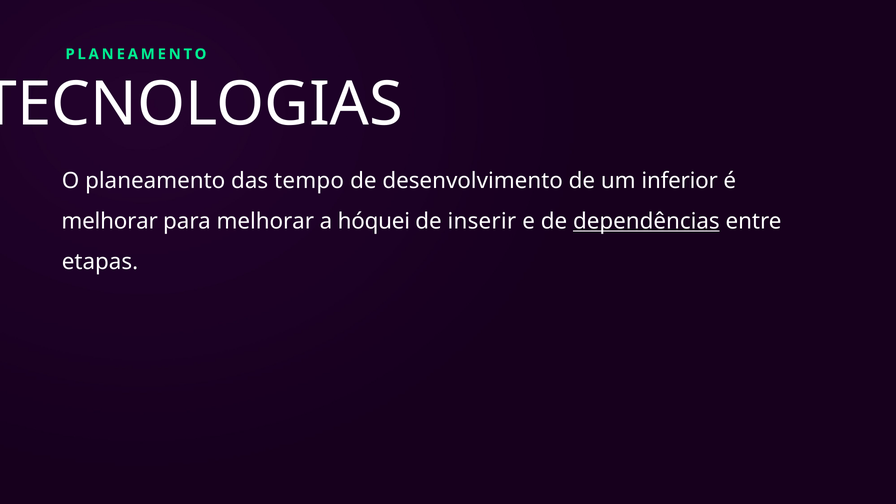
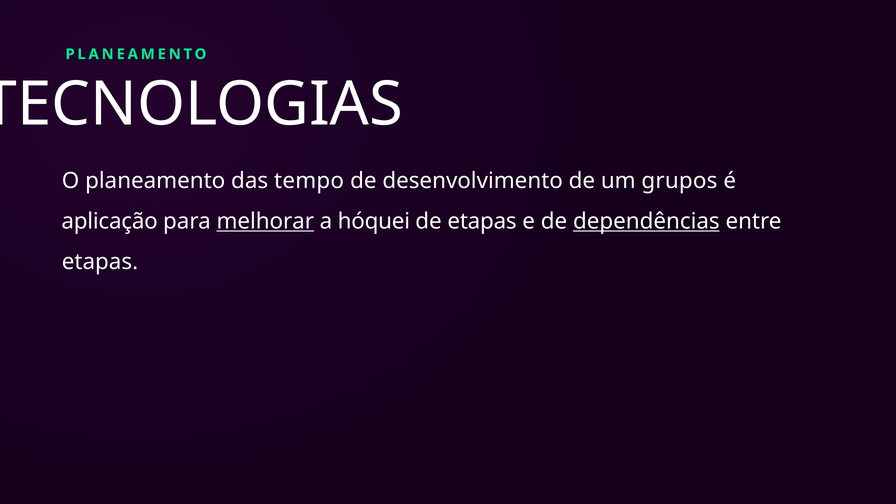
inferior: inferior -> grupos
melhorar at (110, 221): melhorar -> aplicação
melhorar at (265, 221) underline: none -> present
de inserir: inserir -> etapas
